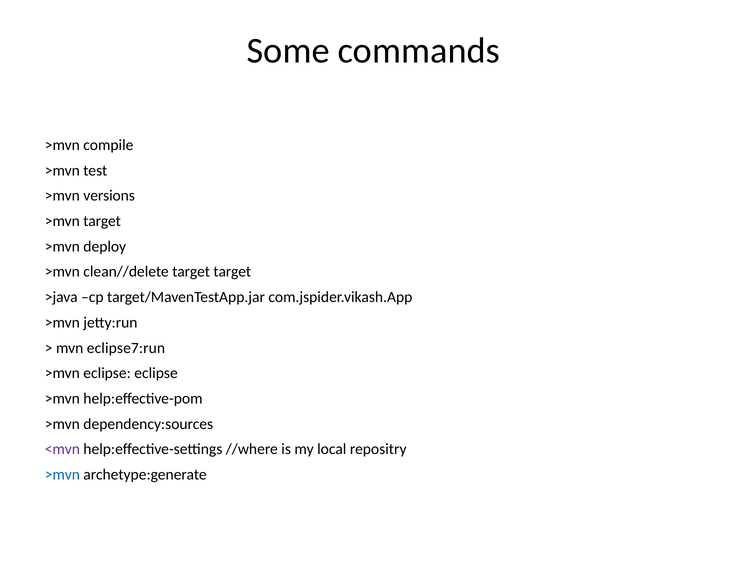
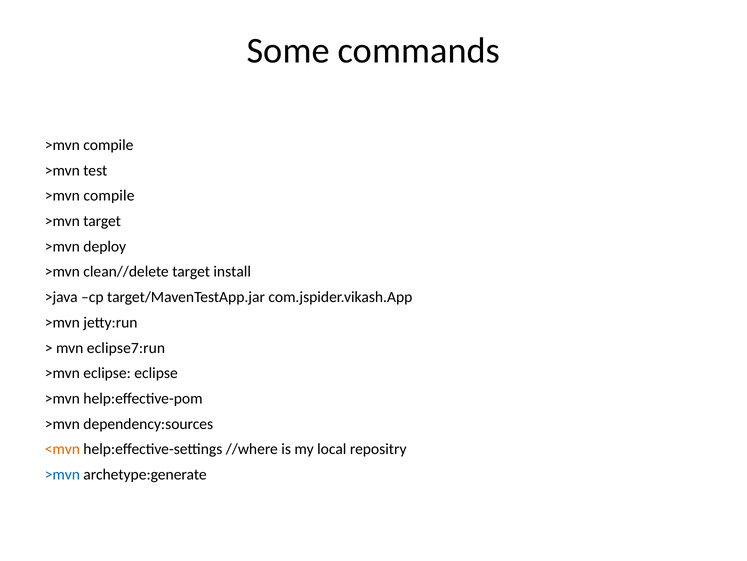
versions at (109, 196): versions -> compile
target target: target -> install
<mvn colour: purple -> orange
